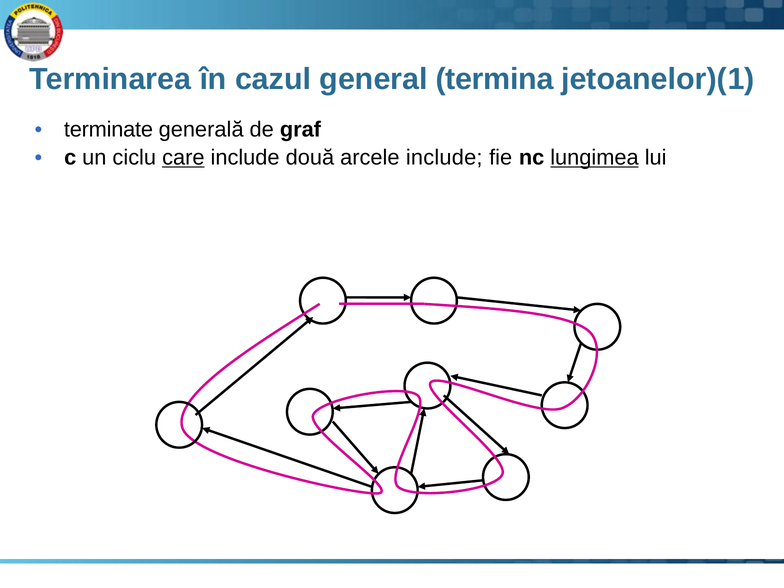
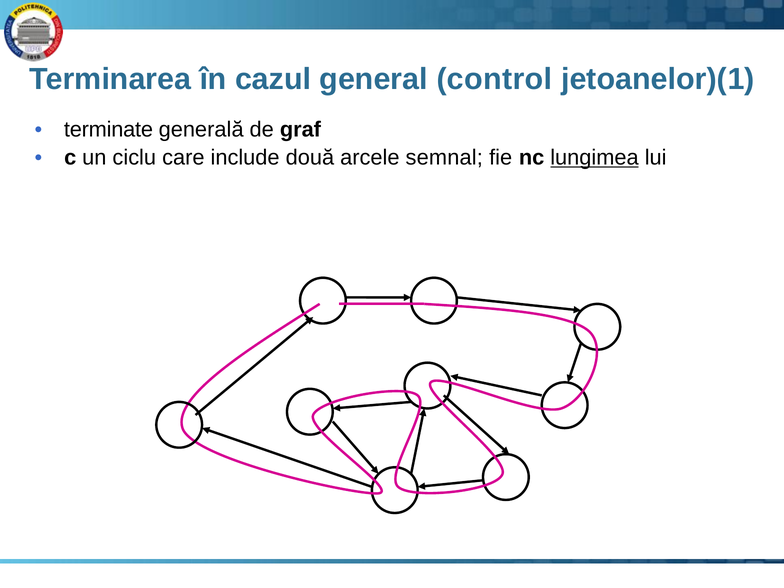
termina: termina -> control
care underline: present -> none
arcele include: include -> semnal
